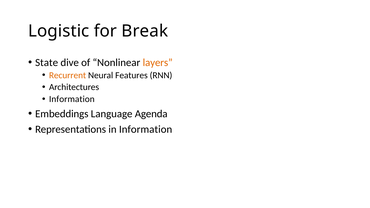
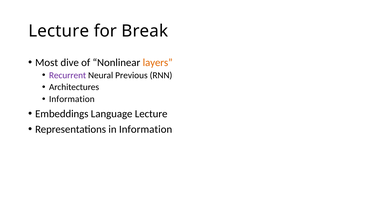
Logistic at (59, 31): Logistic -> Lecture
State: State -> Most
Recurrent colour: orange -> purple
Features: Features -> Previous
Language Agenda: Agenda -> Lecture
